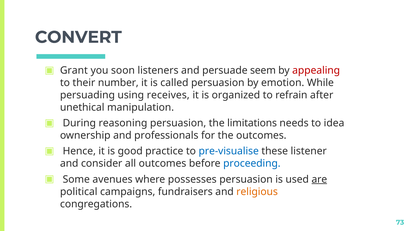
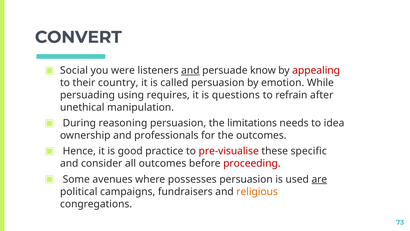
Grant: Grant -> Social
soon: soon -> were
and at (190, 70) underline: none -> present
seem: seem -> know
number: number -> country
receives: receives -> requires
organized: organized -> questions
pre-visualise colour: blue -> red
listener: listener -> specific
proceeding colour: blue -> red
